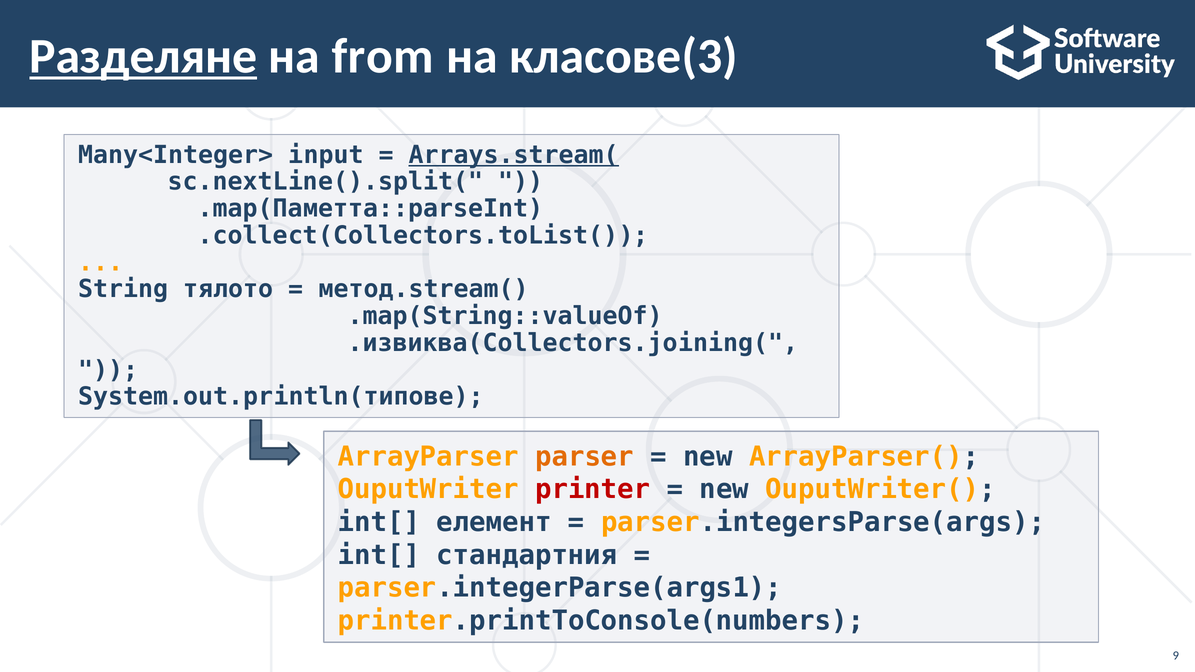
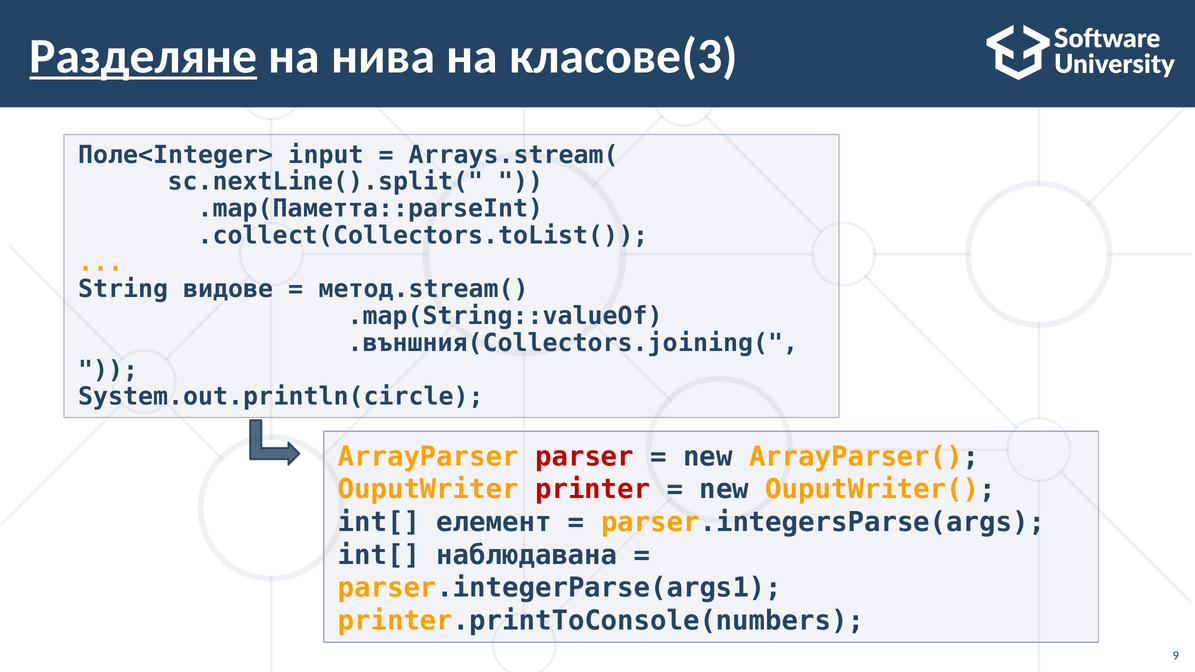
from: from -> нива
Many<Integer>: Many<Integer> -> Поле<Integer>
Arrays.stream( underline: present -> none
тялото: тялото -> видове
.извиква(Collectors.joining(: .извиква(Collectors.joining( -> .външния(Collectors.joining(
System.out.println(типове: System.out.println(типове -> System.out.println(circle
parser colour: orange -> red
стандартния: стандартния -> наблюдавана
